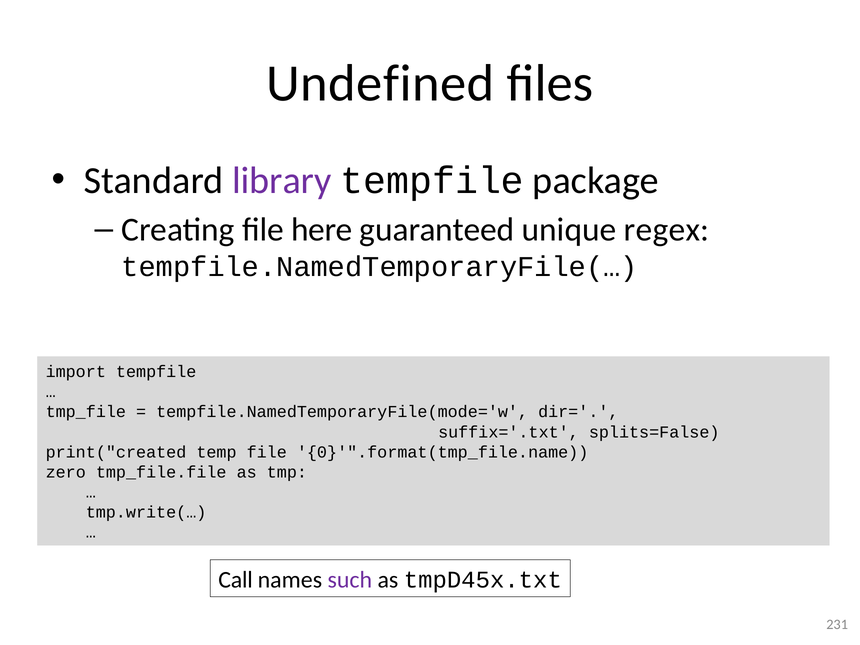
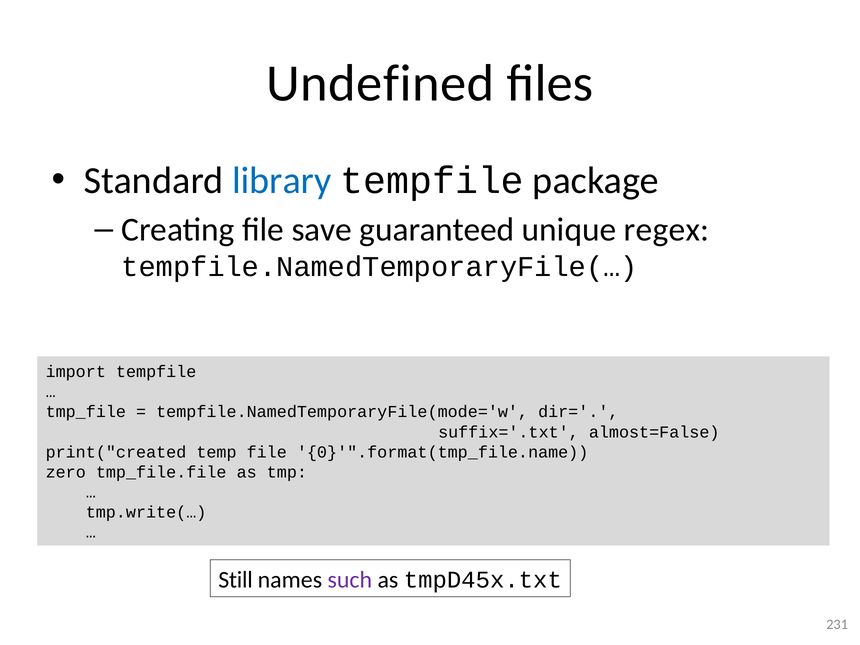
library colour: purple -> blue
here: here -> save
splits=False: splits=False -> almost=False
Call: Call -> Still
